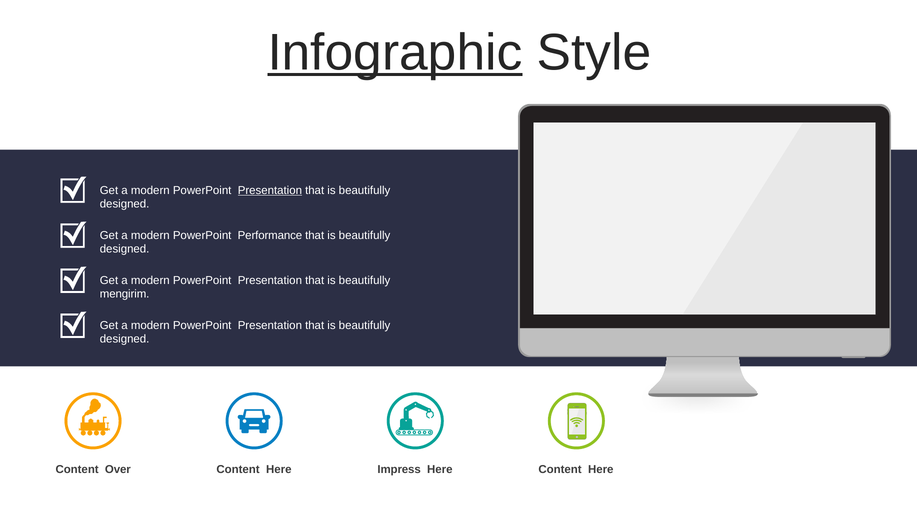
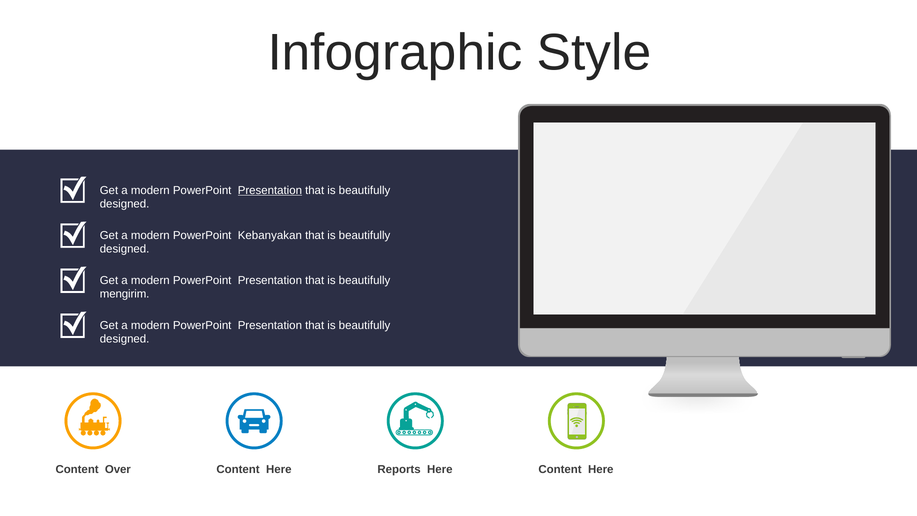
Infographic underline: present -> none
Performance: Performance -> Kebanyakan
Impress: Impress -> Reports
